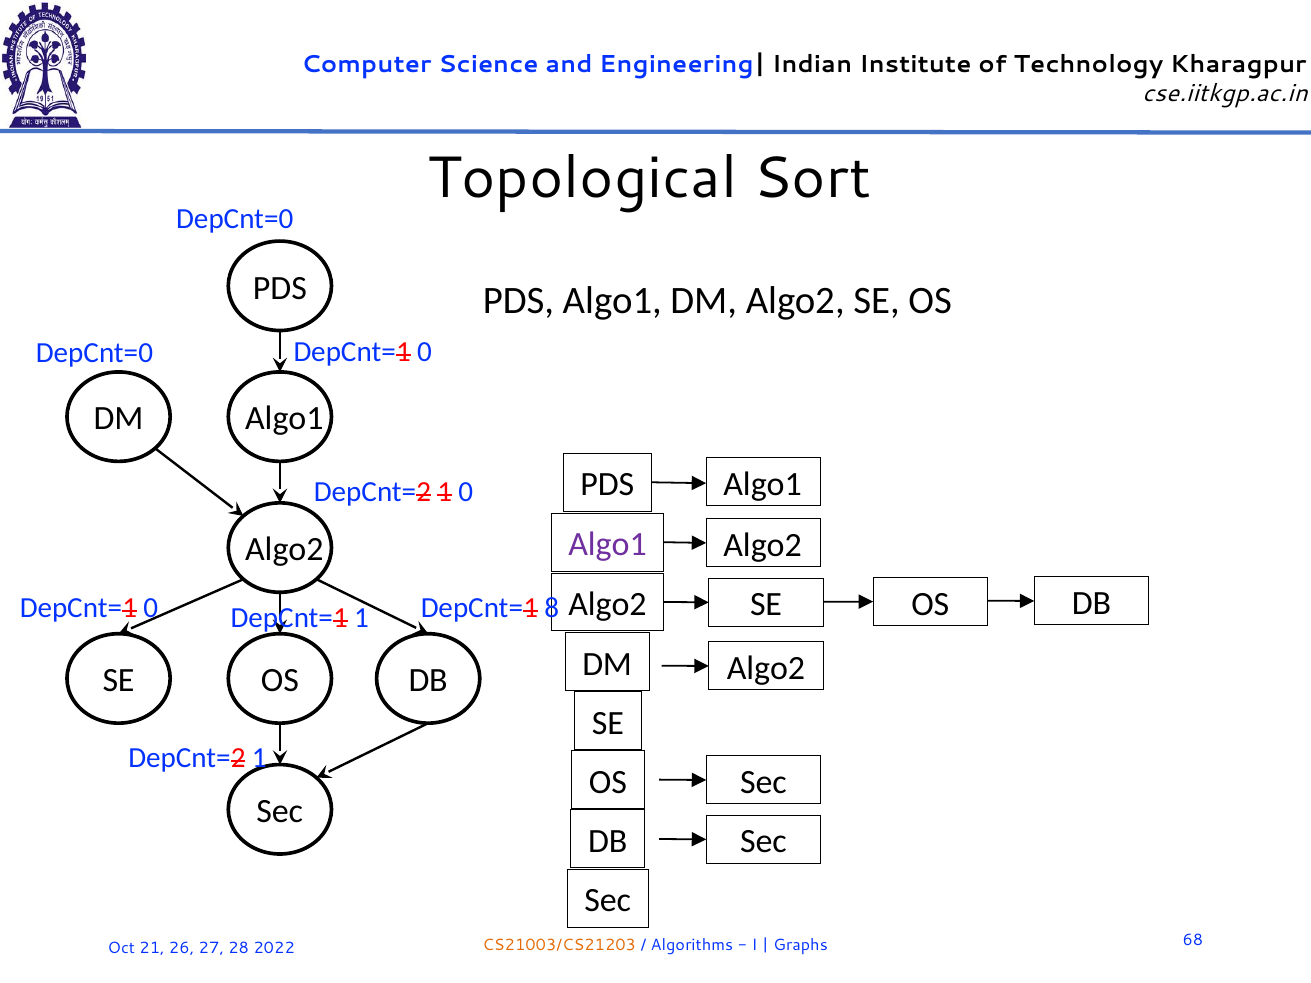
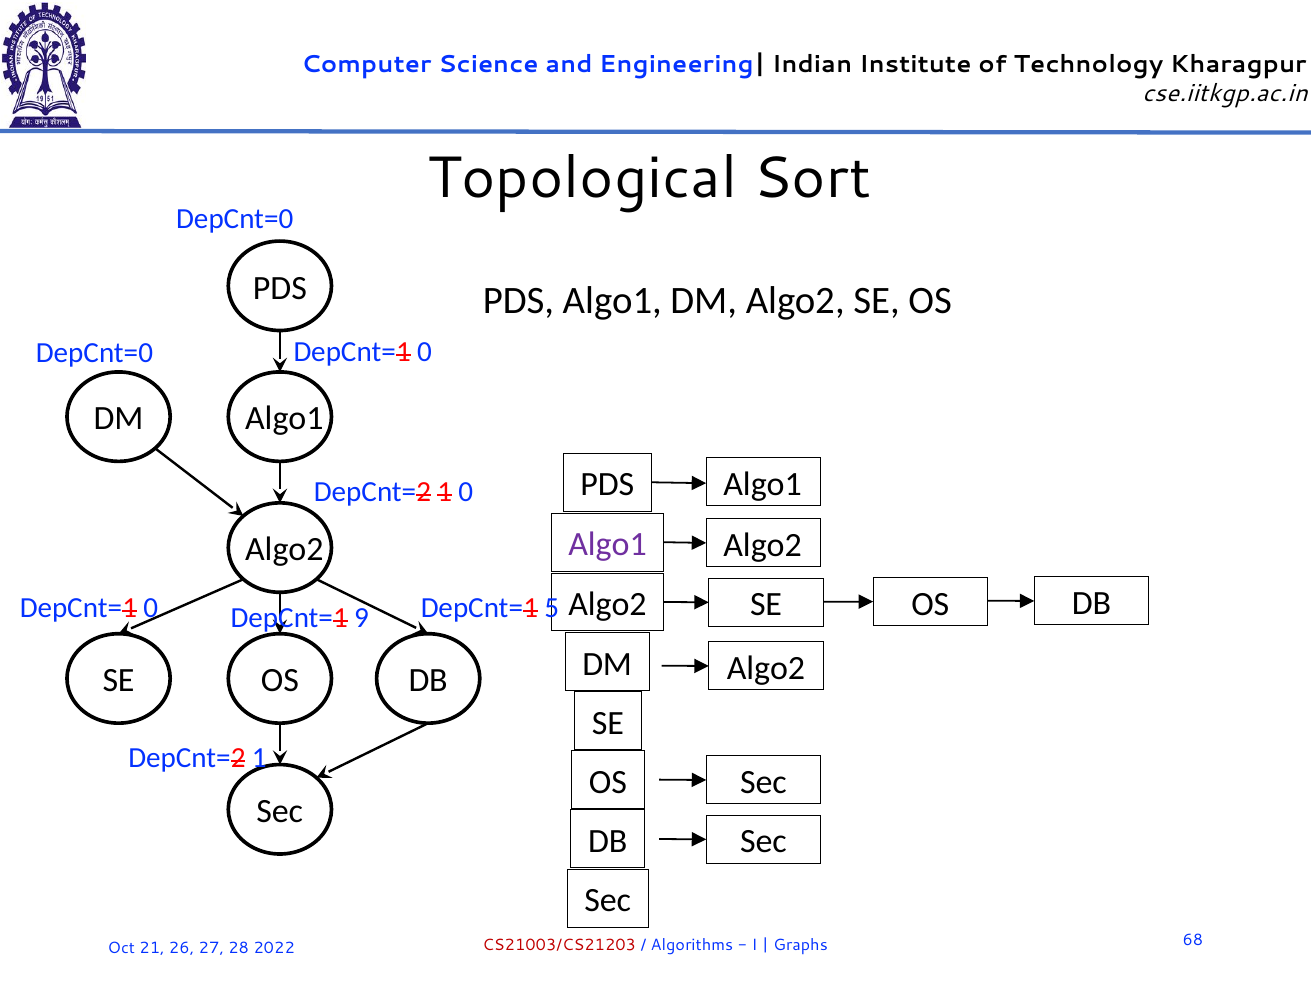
DepCnt=1 1: 1 -> 9
8: 8 -> 5
CS21003/CS21203 colour: orange -> red
